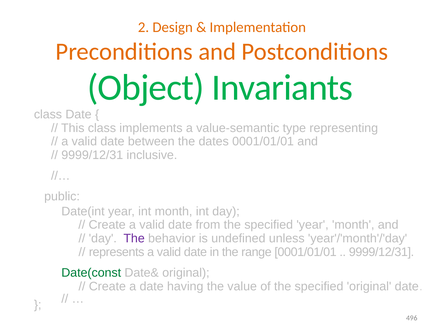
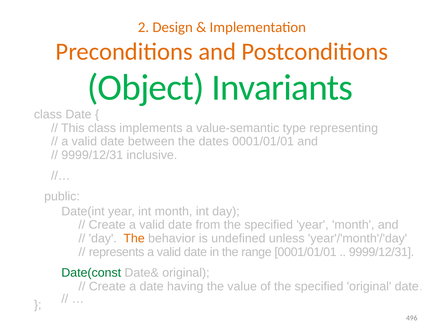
The at (134, 238) colour: purple -> orange
